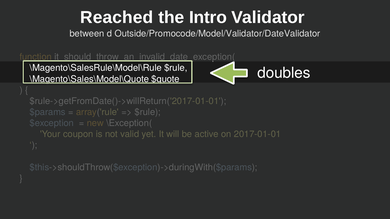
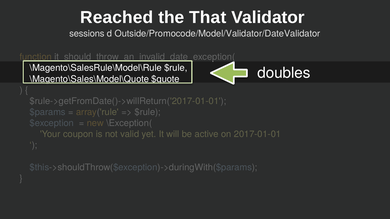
Intro: Intro -> That
between: between -> sessions
